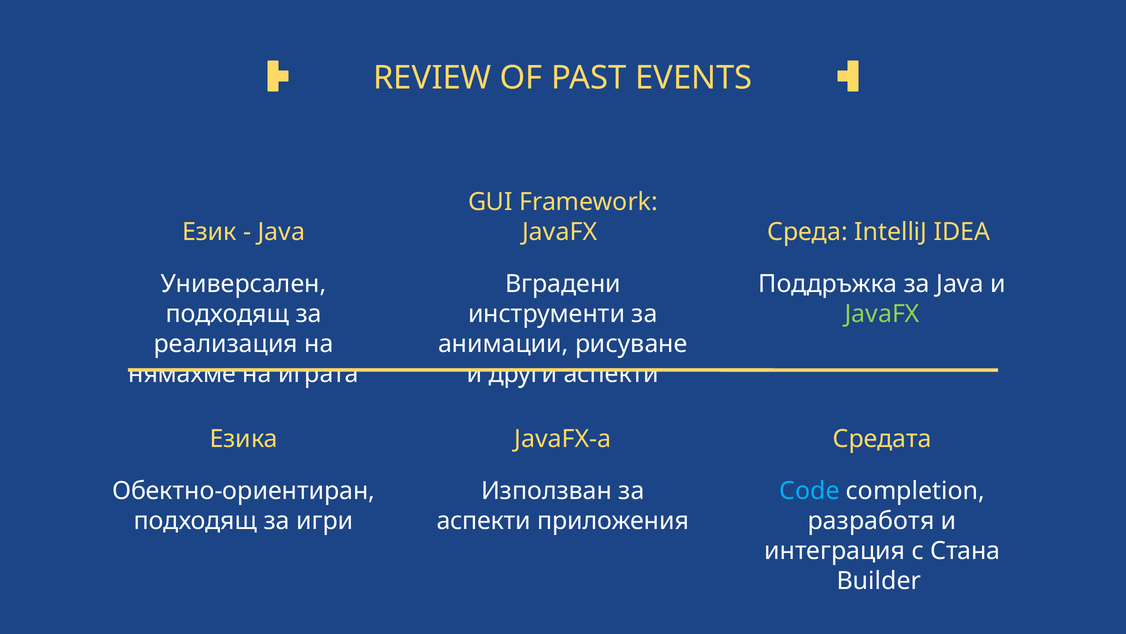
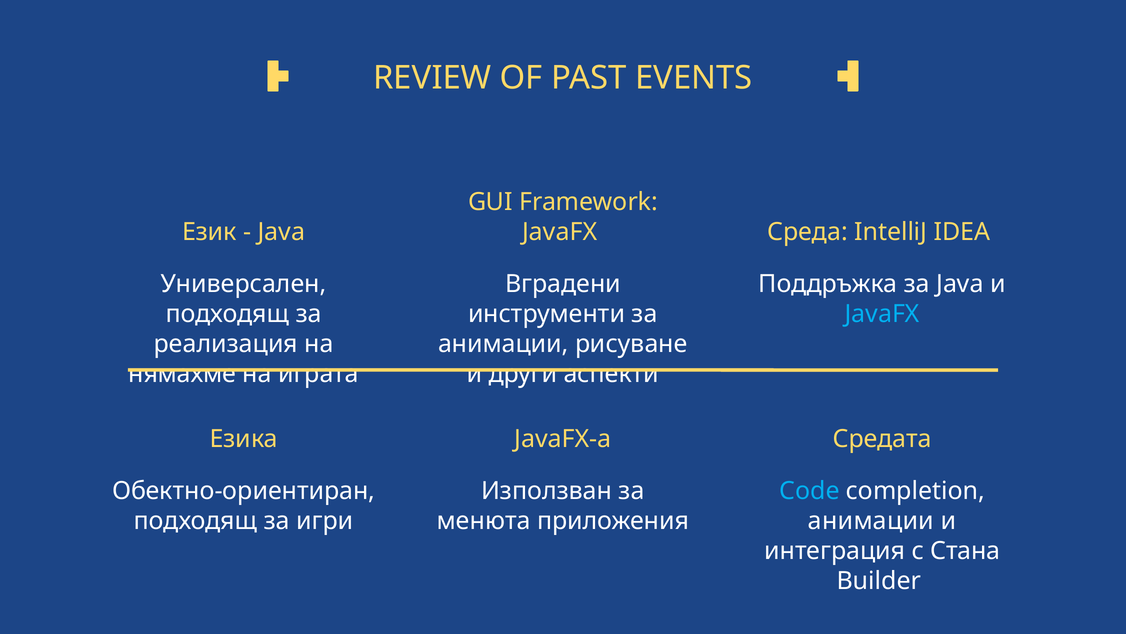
JavaFX at (882, 314) colour: light green -> light blue
аспекти at (484, 520): аспекти -> менюта
разработя at (871, 520): разработя -> анимации
